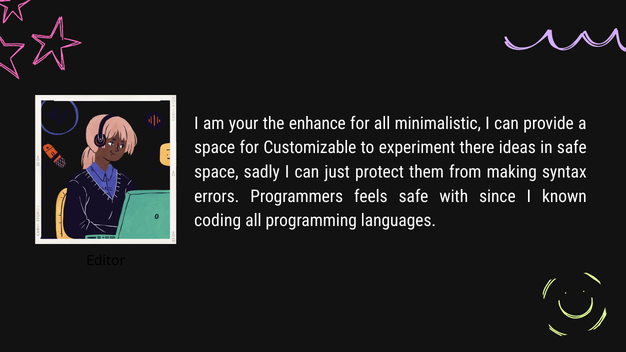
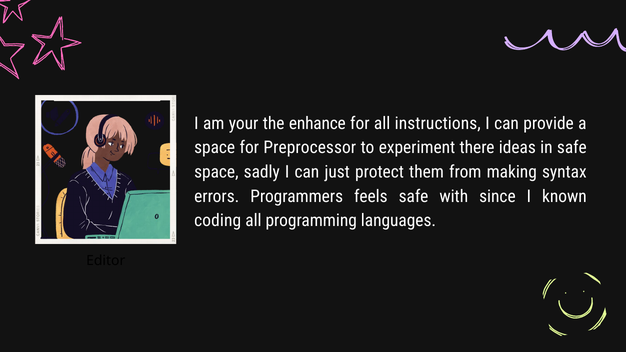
minimalistic: minimalistic -> instructions
Customizable: Customizable -> Preprocessor
